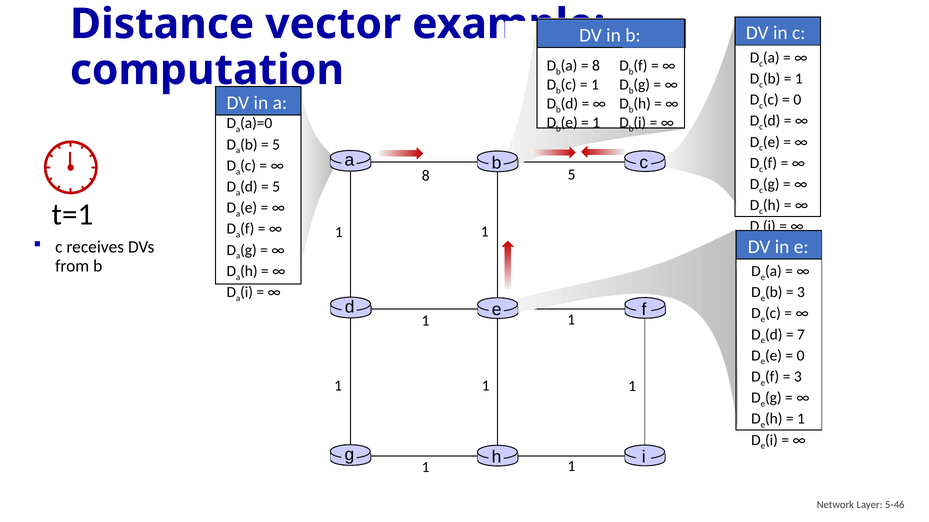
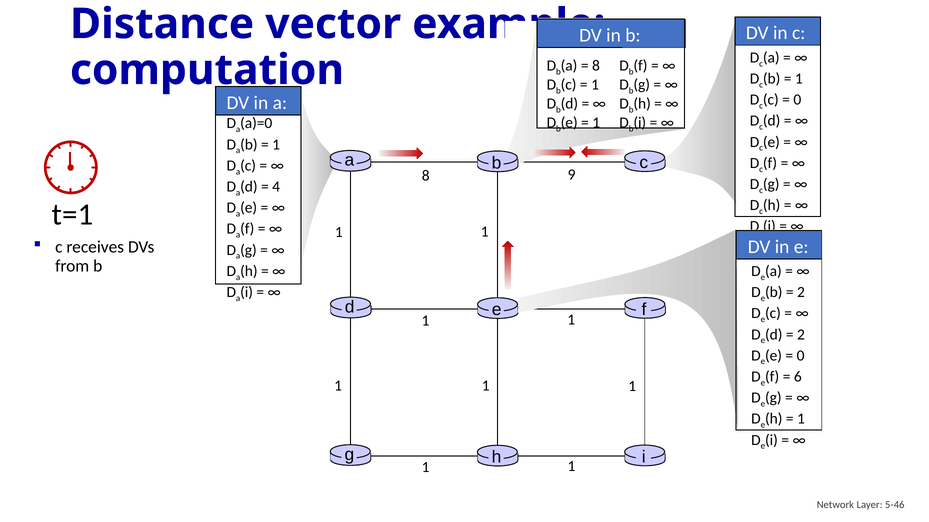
5 at (276, 145): 5 -> 1
8 5: 5 -> 9
5 at (276, 187): 5 -> 4
3 at (801, 293): 3 -> 2
7 at (801, 335): 7 -> 2
3 at (798, 377): 3 -> 6
